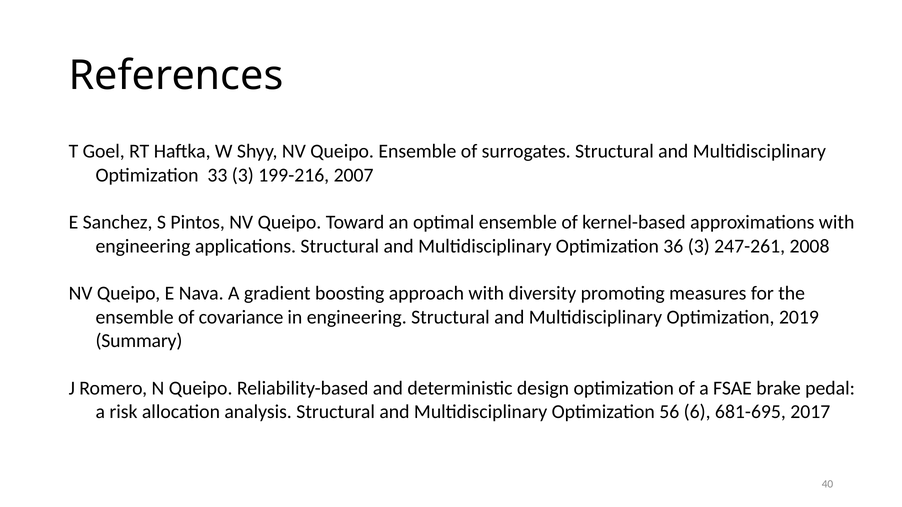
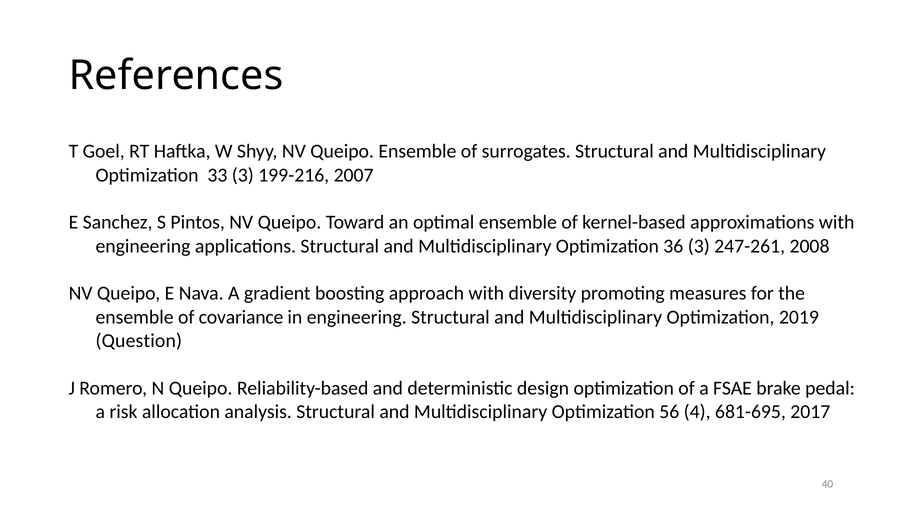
Summary: Summary -> Question
6: 6 -> 4
